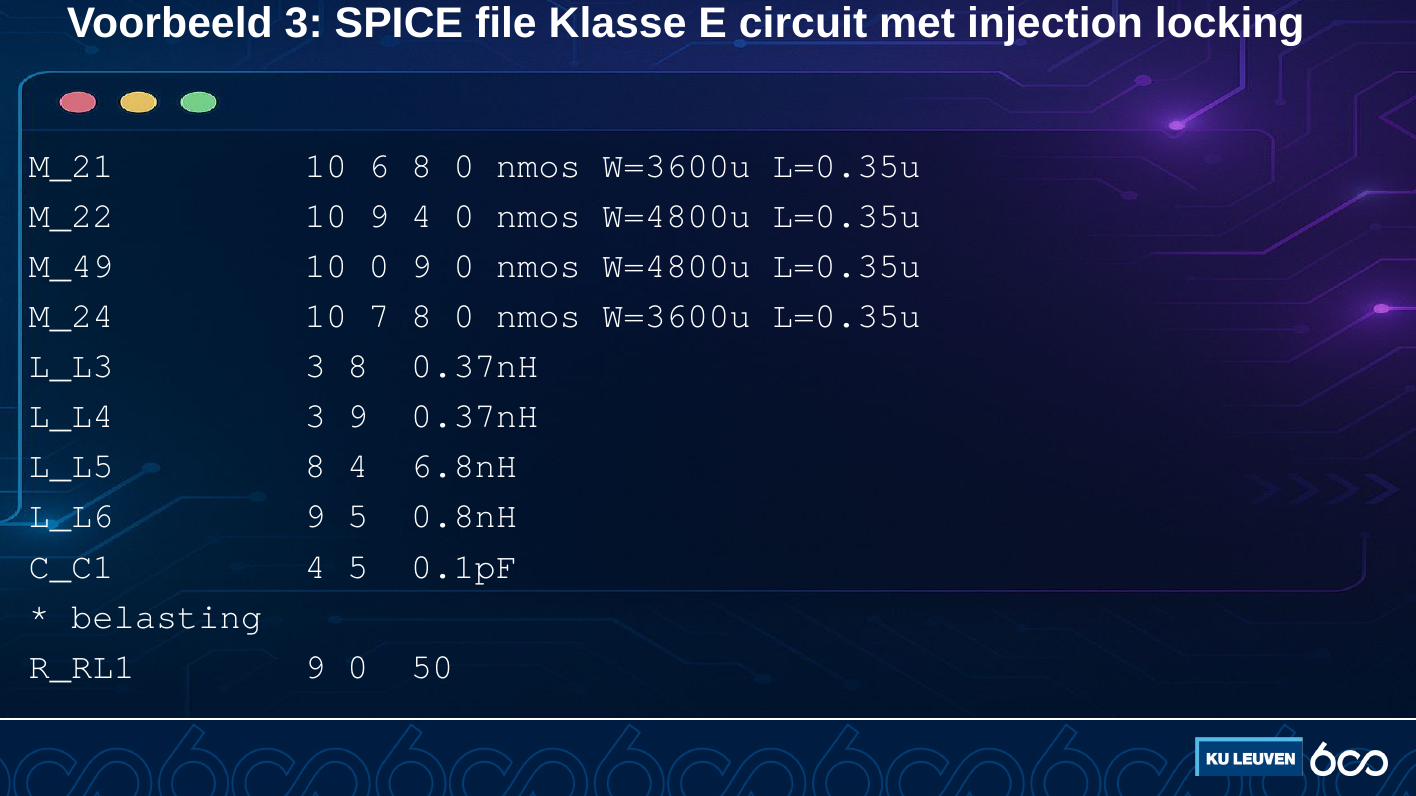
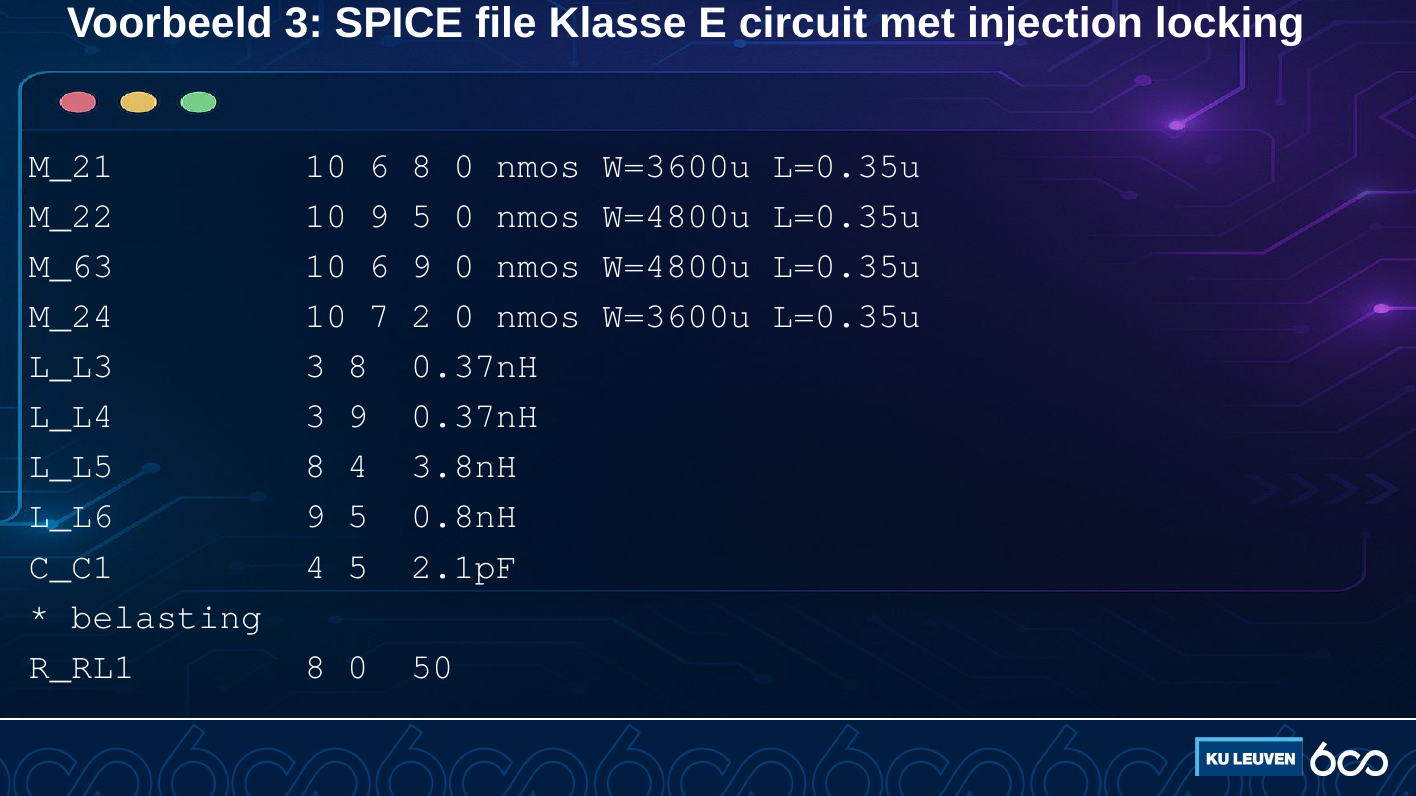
10 9 4: 4 -> 5
M_49: M_49 -> M_63
0 at (379, 266): 0 -> 6
7 8: 8 -> 2
6.8nH: 6.8nH -> 3.8nH
0.1pF: 0.1pF -> 2.1pF
R_RL1 9: 9 -> 8
